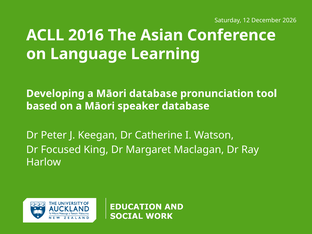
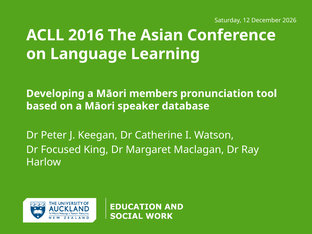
Māori database: database -> members
